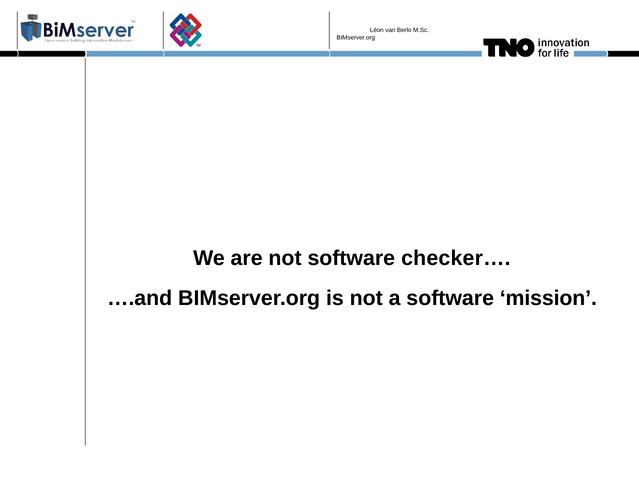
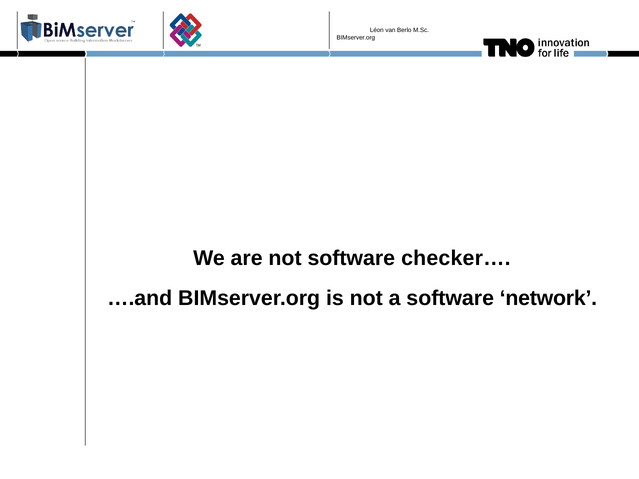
mission: mission -> network
